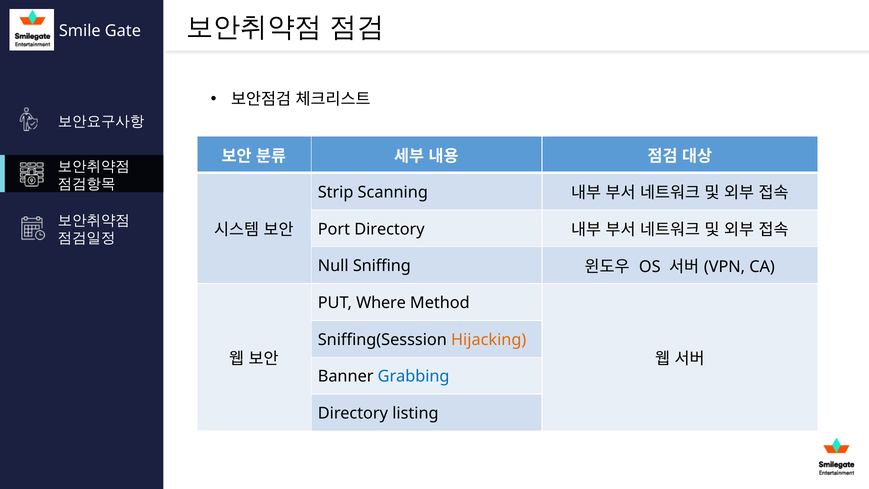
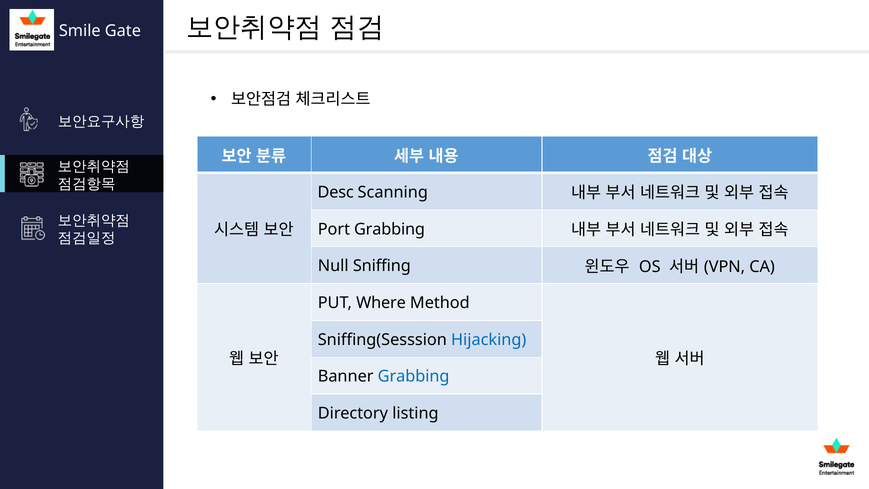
Strip: Strip -> Desc
Port Directory: Directory -> Grabbing
Hijacking colour: orange -> blue
